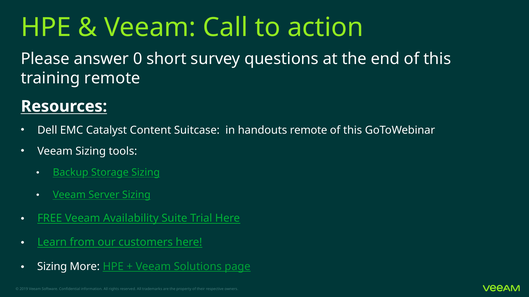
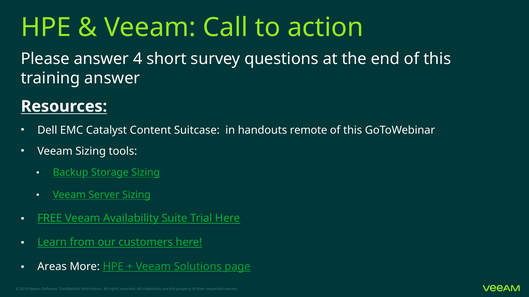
0: 0 -> 4
training remote: remote -> answer
Sizing at (52, 267): Sizing -> Areas
